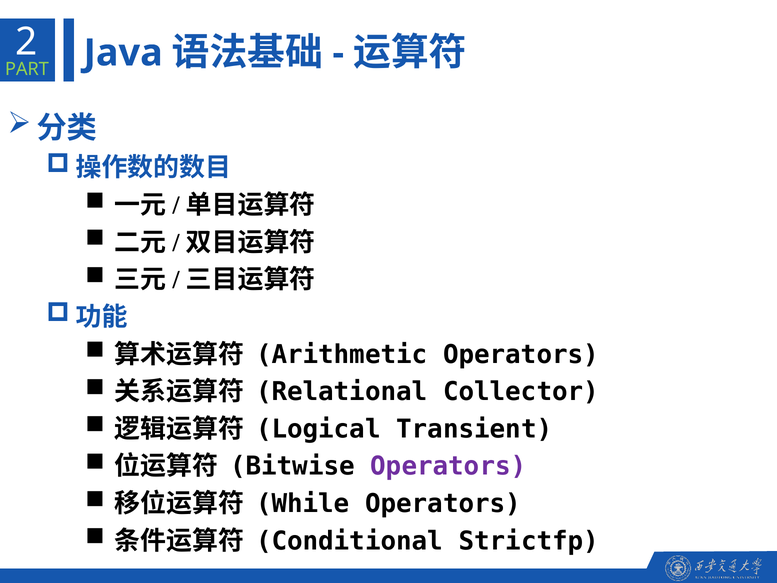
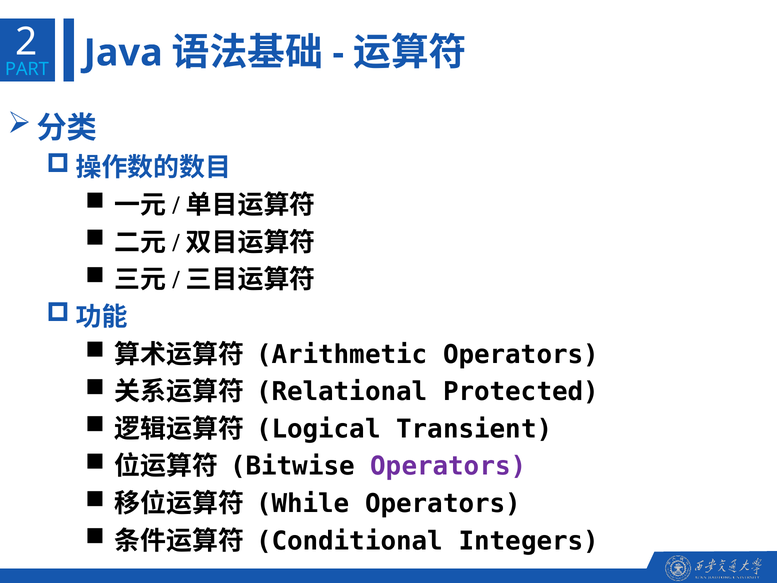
PART colour: light green -> light blue
Collector: Collector -> Protected
Strictfp: Strictfp -> Integers
